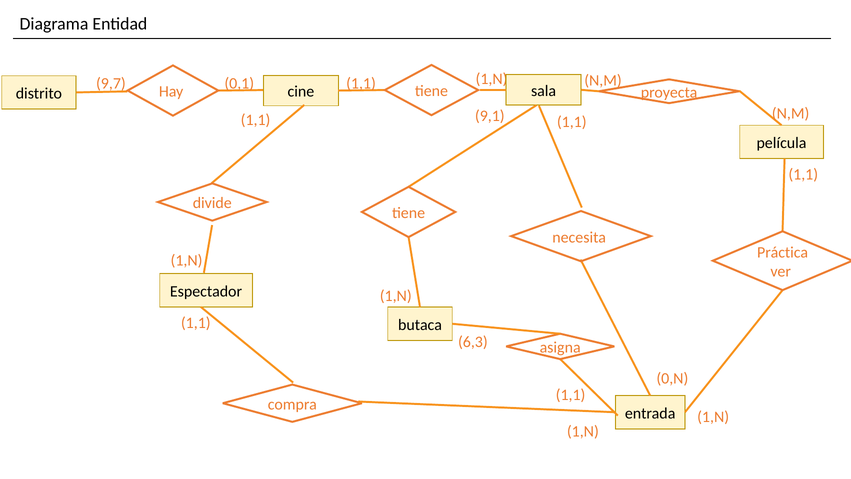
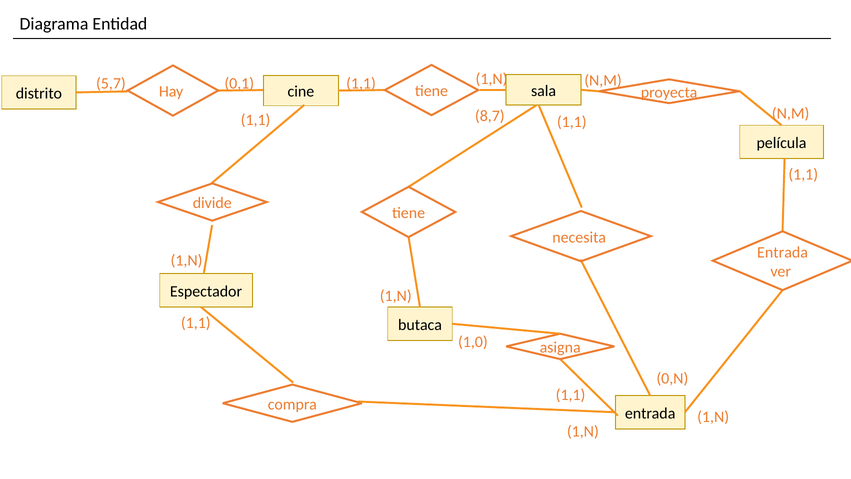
9,7: 9,7 -> 5,7
9,1: 9,1 -> 8,7
Práctica at (783, 252): Práctica -> Entrada
6,3: 6,3 -> 1,0
